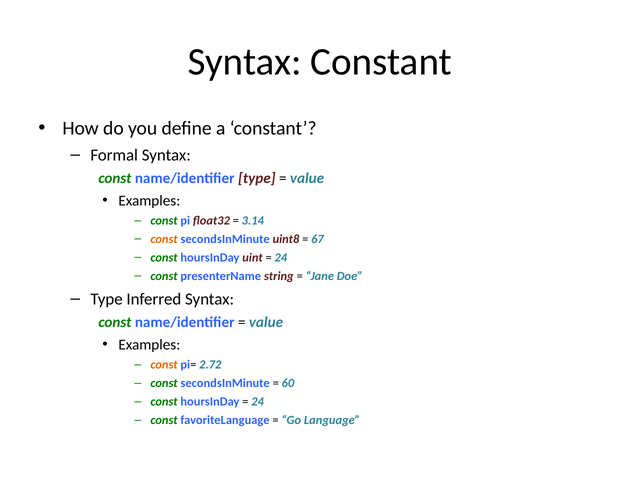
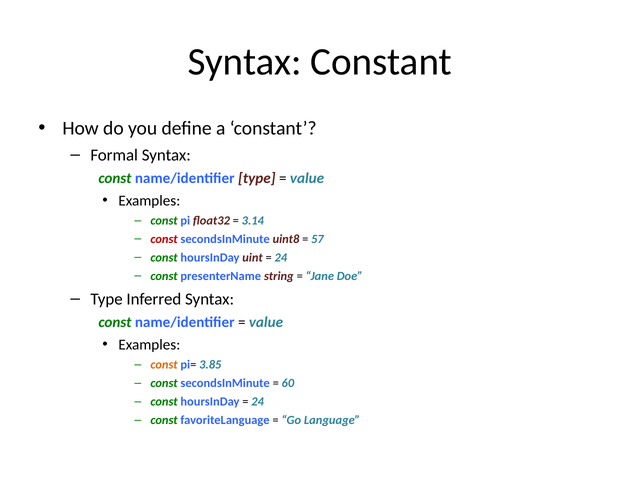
const at (164, 239) colour: orange -> red
67: 67 -> 57
2.72: 2.72 -> 3.85
